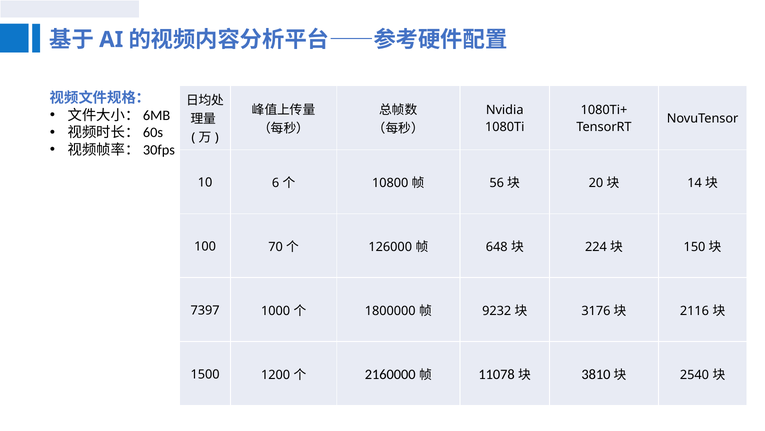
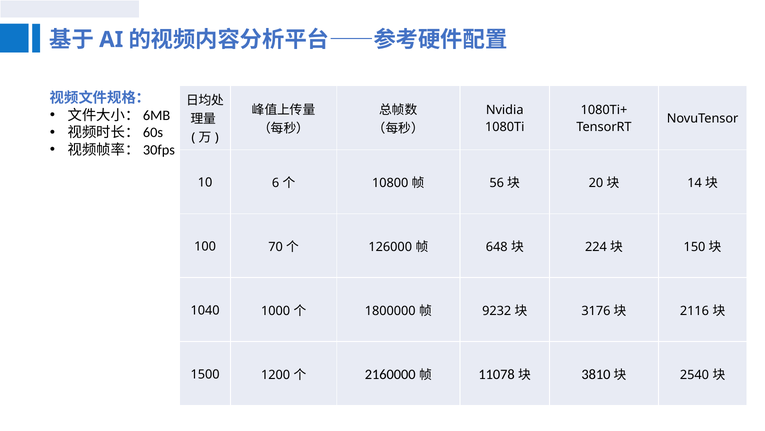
7397: 7397 -> 1040
